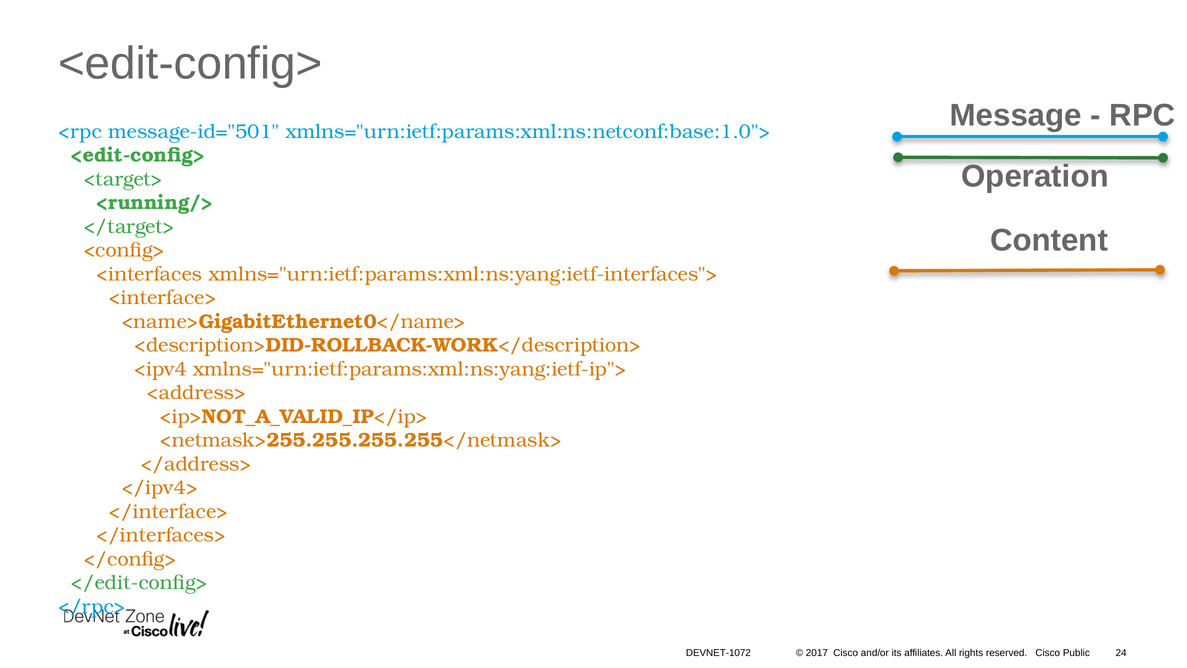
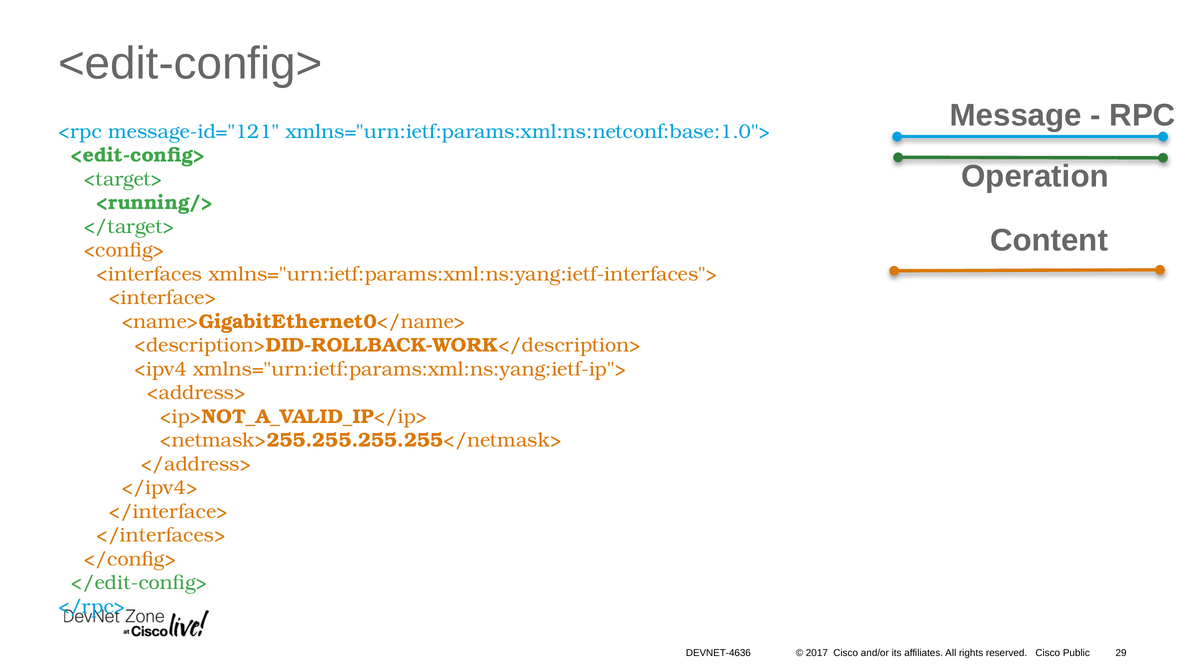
message-id="501: message-id="501 -> message-id="121
DEVNET-1072: DEVNET-1072 -> DEVNET-4636
24: 24 -> 29
